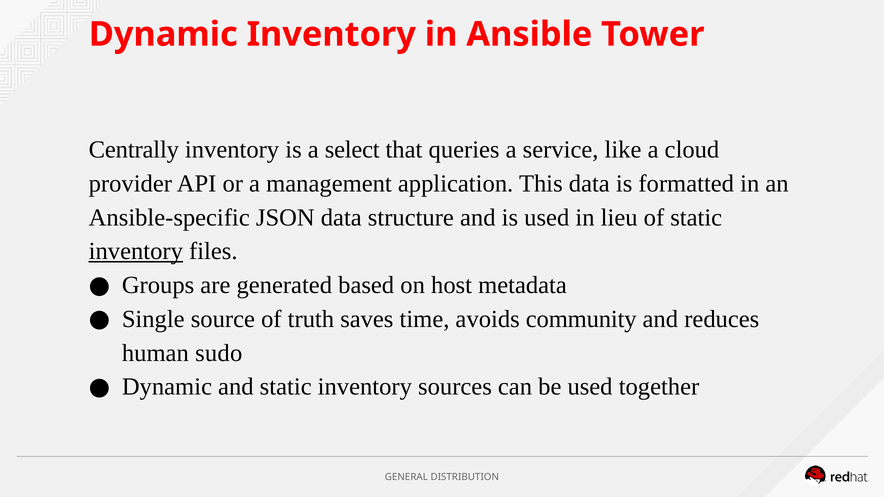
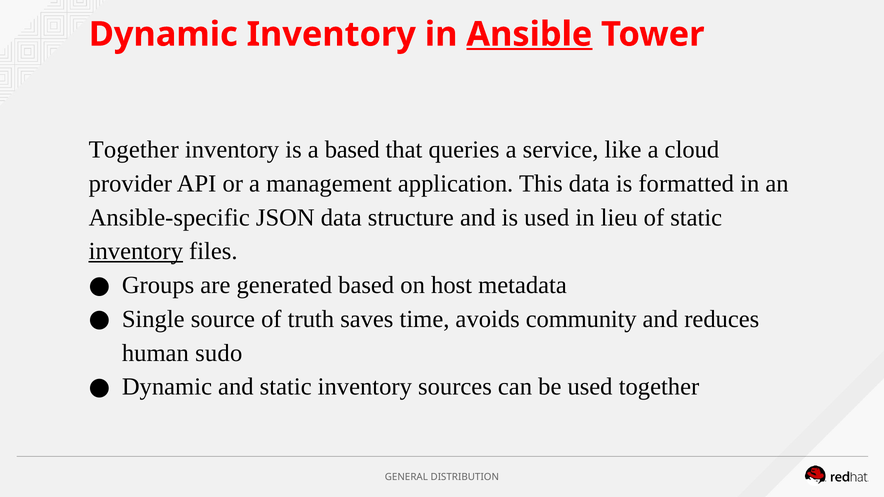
Ansible underline: none -> present
Centrally at (134, 150): Centrally -> Together
a select: select -> based
